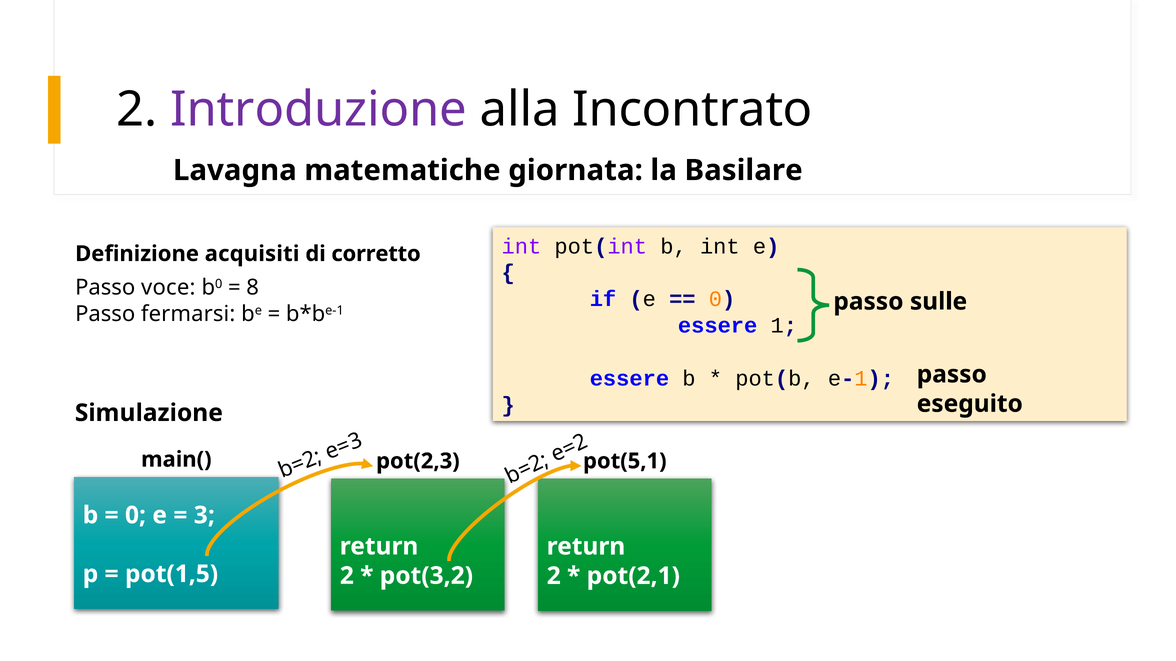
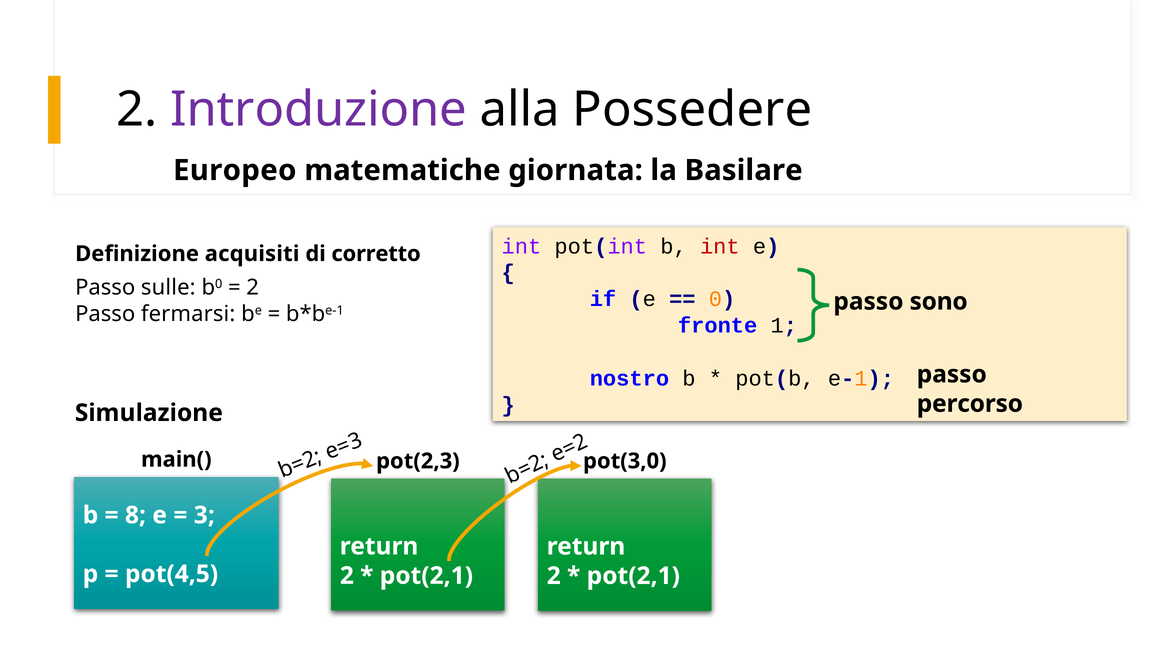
Incontrato: Incontrato -> Possedere
Lavagna: Lavagna -> Europeo
int at (720, 246) colour: black -> red
voce: voce -> sulle
8 at (253, 288): 8 -> 2
sulle: sulle -> sono
essere at (718, 326): essere -> fronte
essere at (629, 379): essere -> nostro
eseguito: eseguito -> percorso
pot(5,1: pot(5,1 -> pot(3,0
0 at (135, 516): 0 -> 8
pot(1,5: pot(1,5 -> pot(4,5
pot(3,2 at (426, 576): pot(3,2 -> pot(2,1
